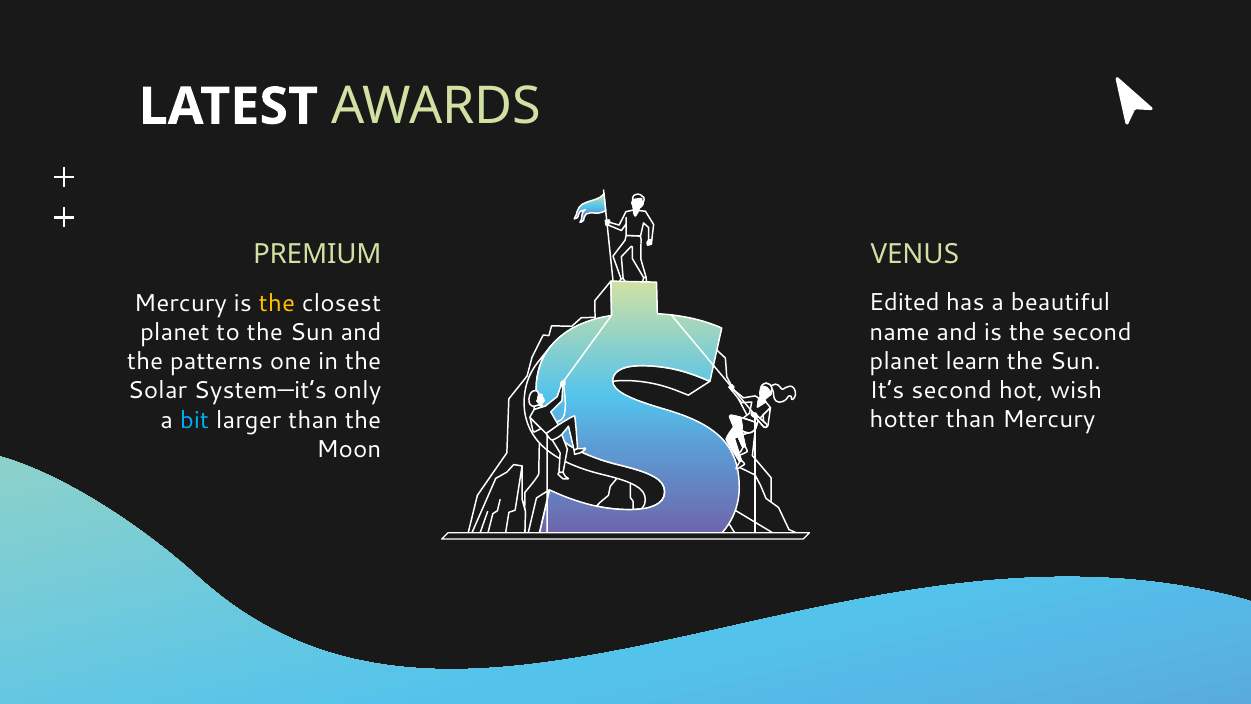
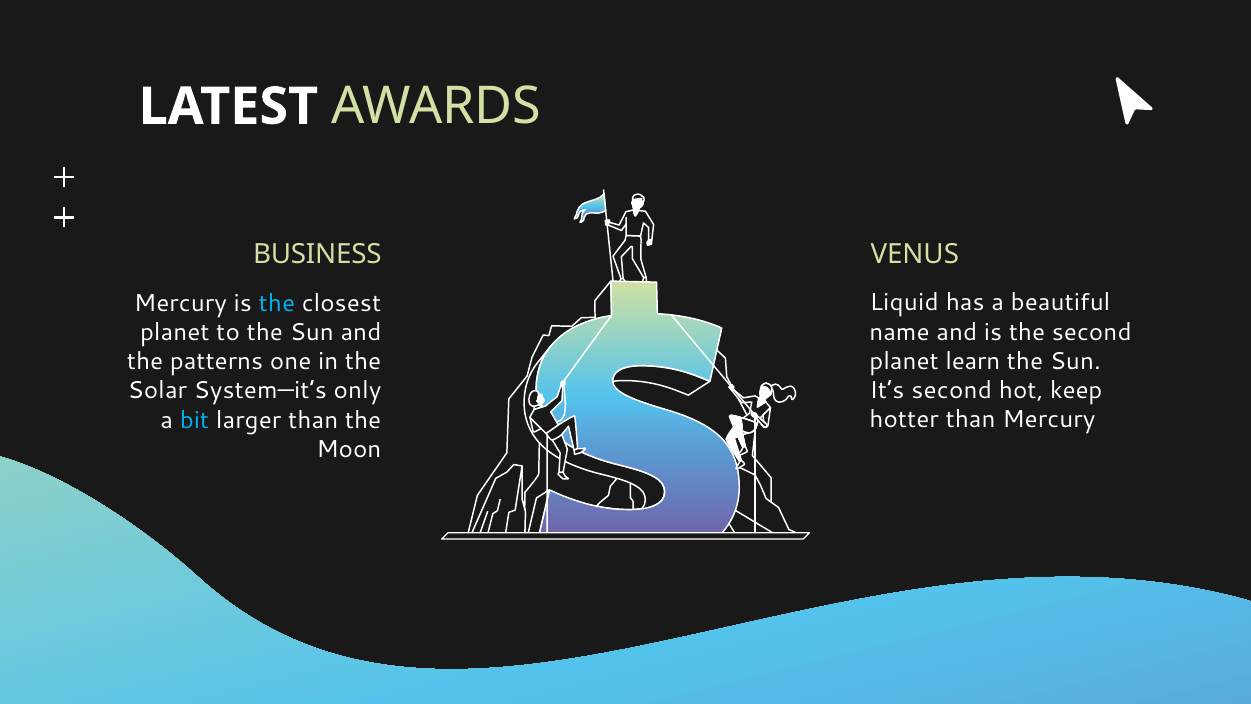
PREMIUM: PREMIUM -> BUSINESS
Edited: Edited -> Liquid
the at (277, 303) colour: yellow -> light blue
wish: wish -> keep
